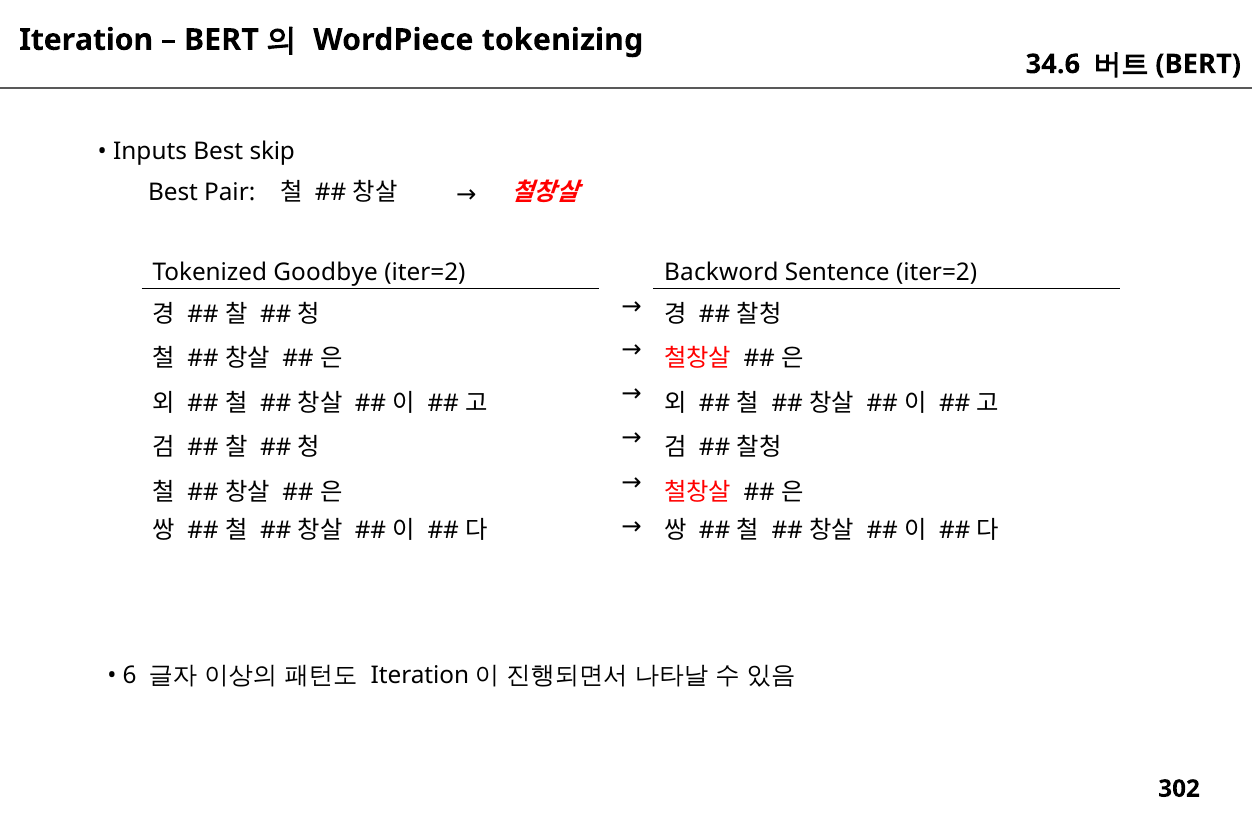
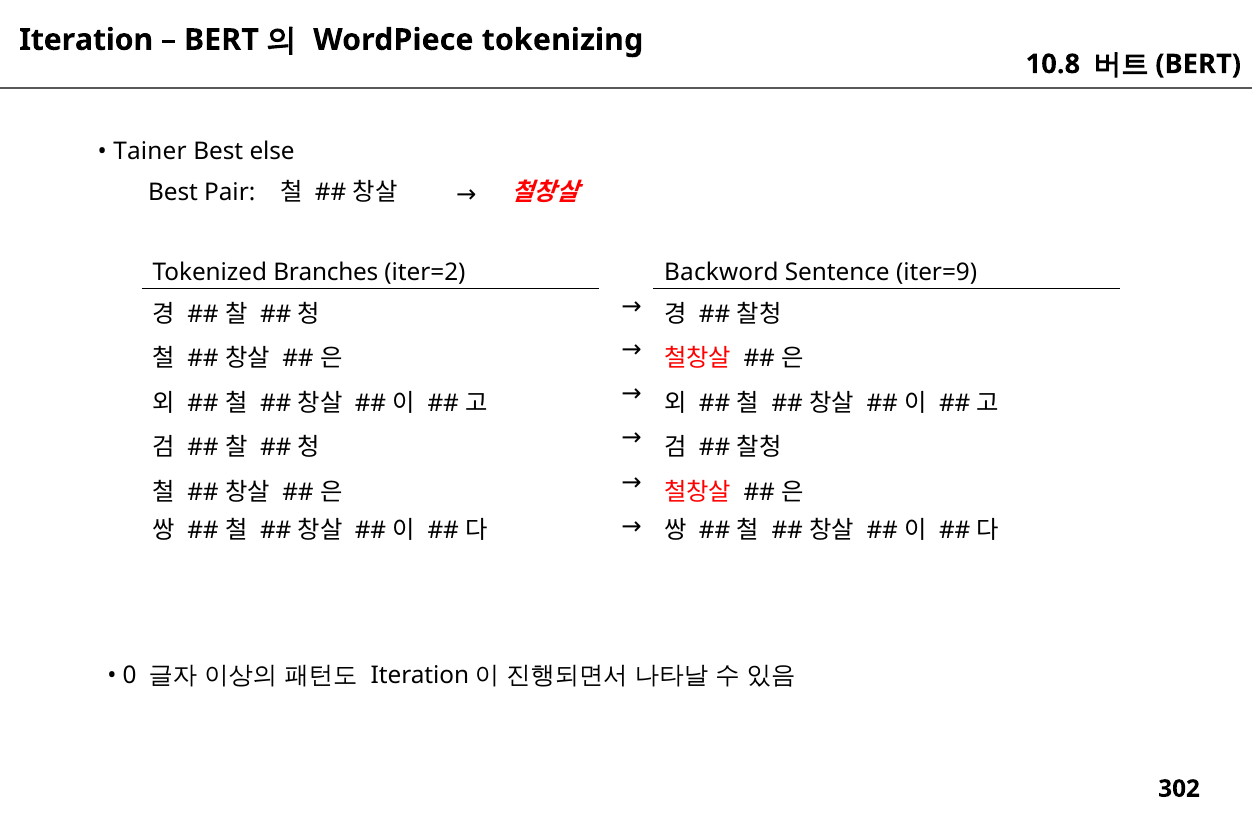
34.6: 34.6 -> 10.8
Inputs: Inputs -> Tainer
skip: skip -> else
Goodbye: Goodbye -> Branches
Sentence iter=2: iter=2 -> iter=9
6: 6 -> 0
